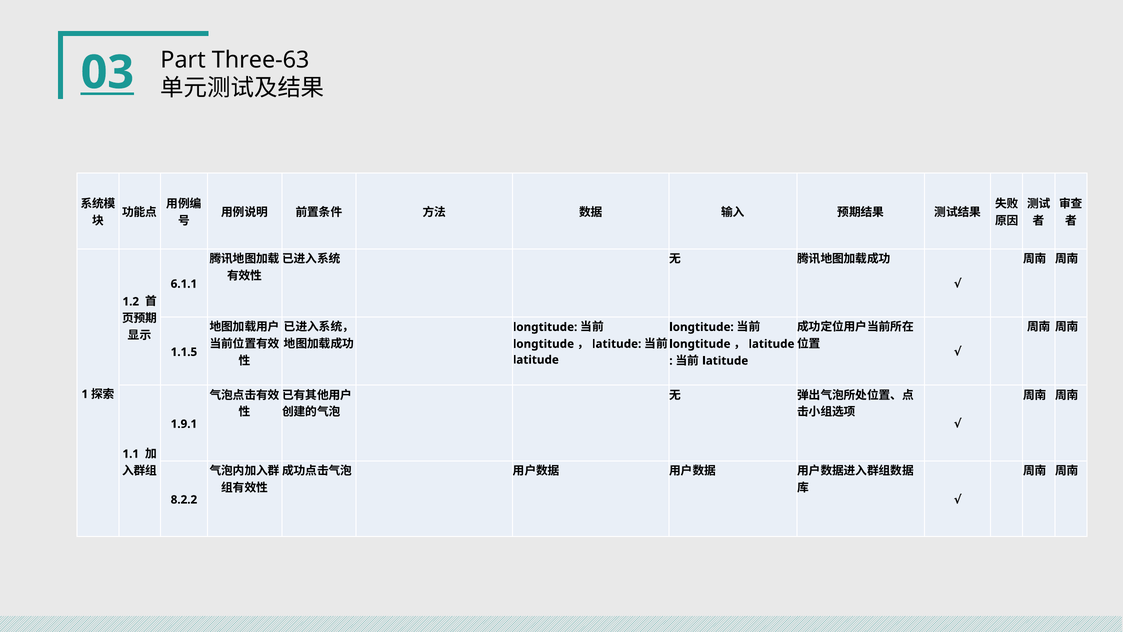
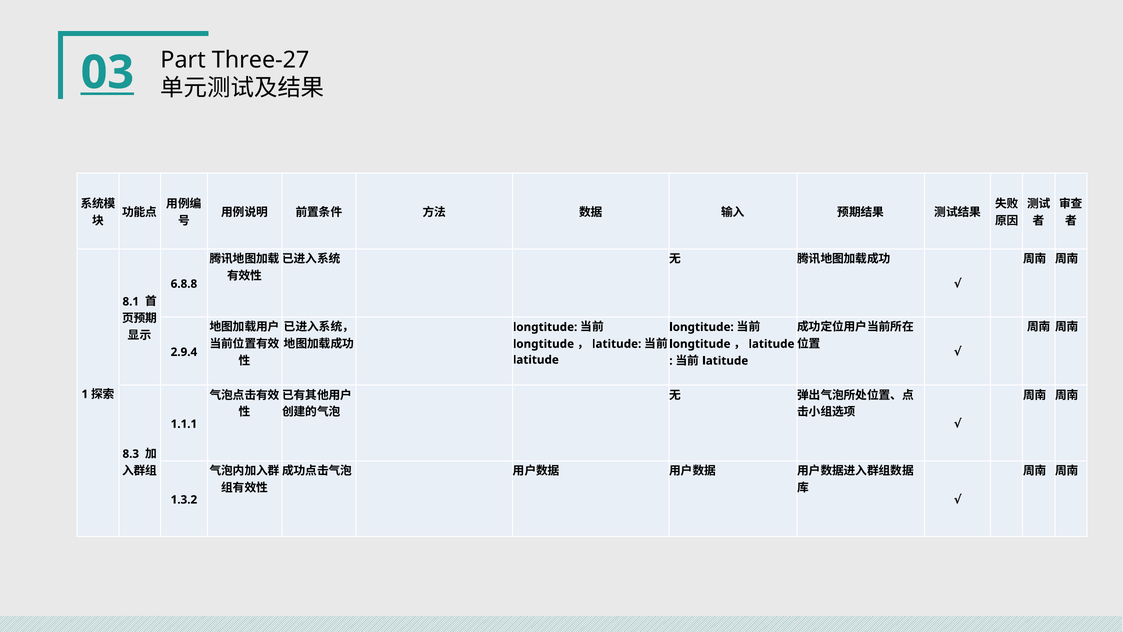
Three-63: Three-63 -> Three-27
6.1.1: 6.1.1 -> 6.8.8
1.2: 1.2 -> 8.1
1.1.5: 1.1.5 -> 2.9.4
1.9.1: 1.9.1 -> 1.1.1
1.1: 1.1 -> 8.3
8.2.2: 8.2.2 -> 1.3.2
